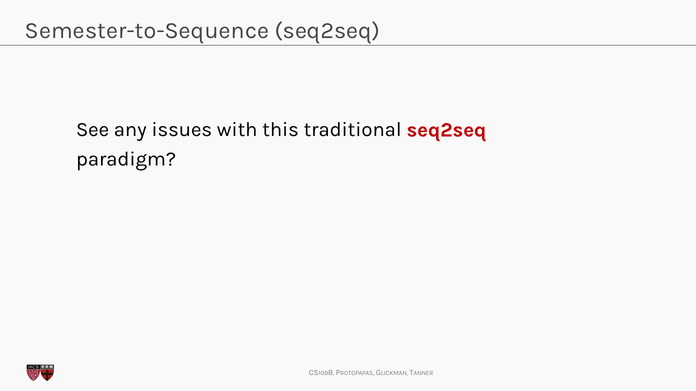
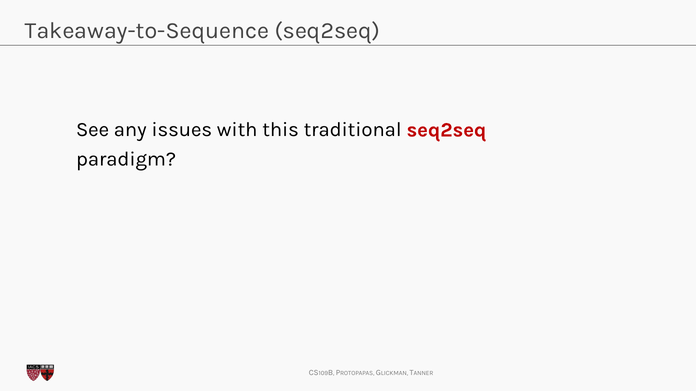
Semester-to-Sequence: Semester-to-Sequence -> Takeaway-to-Sequence
